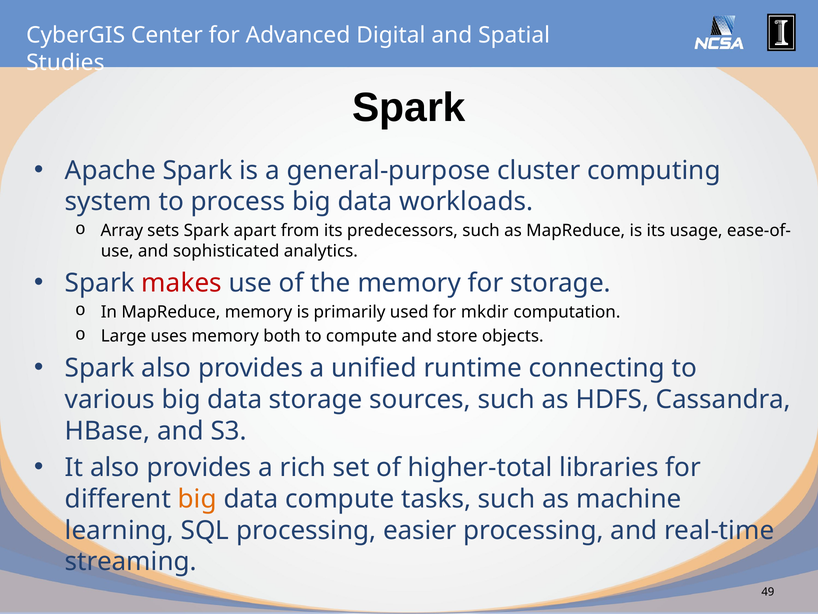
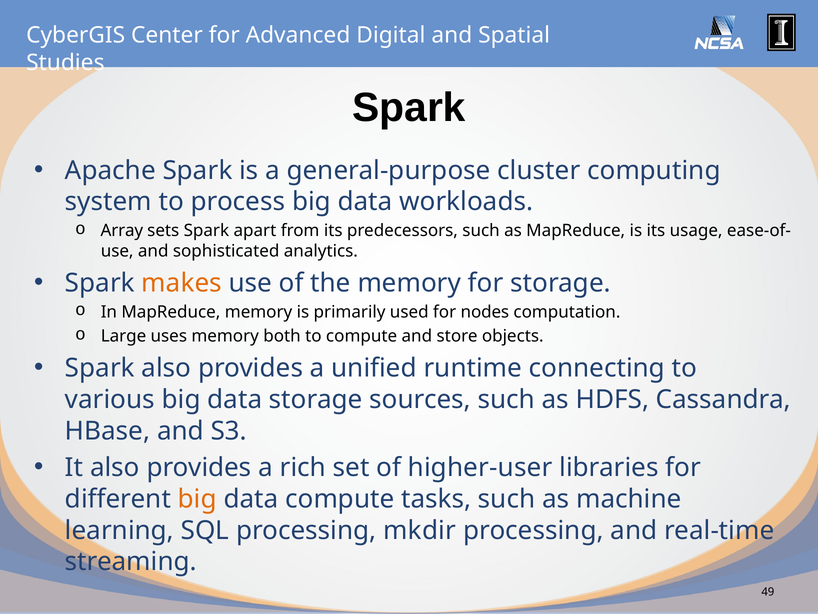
makes colour: red -> orange
mkdir: mkdir -> nodes
higher-total: higher-total -> higher-user
easier: easier -> mkdir
